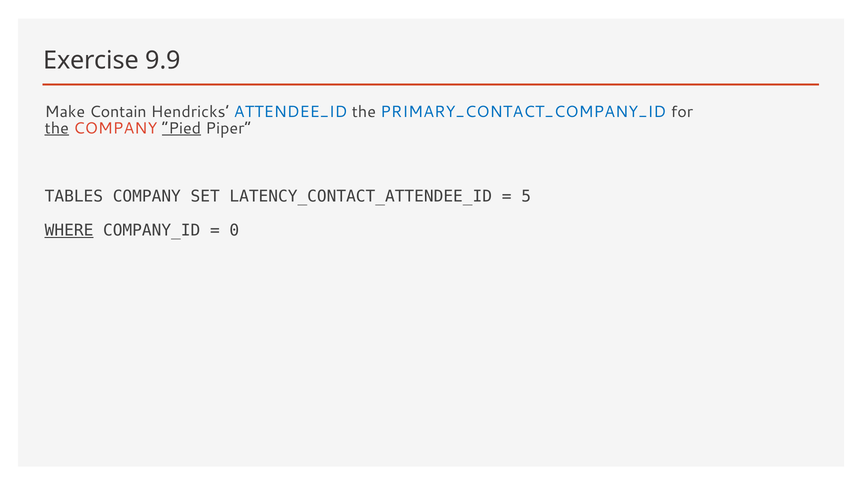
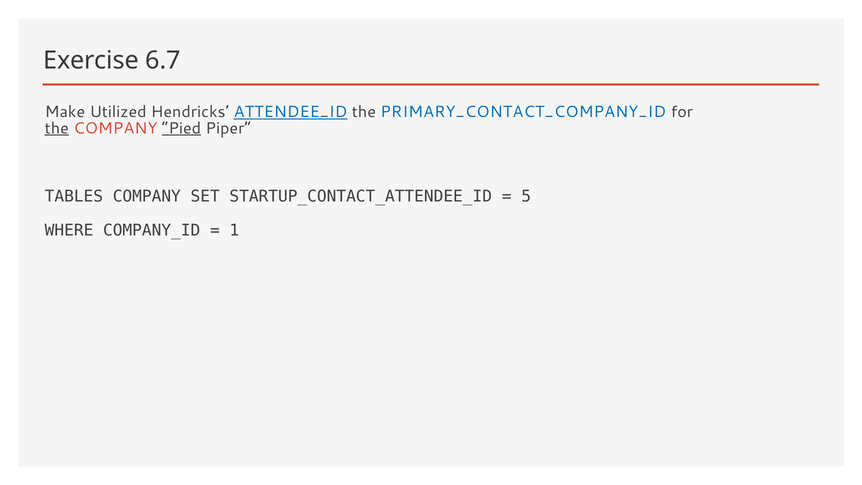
9.9: 9.9 -> 6.7
Contain: Contain -> Utilized
ATTENDEE_ID underline: none -> present
LATENCY_CONTACT_ATTENDEE_ID: LATENCY_CONTACT_ATTENDEE_ID -> STARTUP_CONTACT_ATTENDEE_ID
WHERE underline: present -> none
0: 0 -> 1
